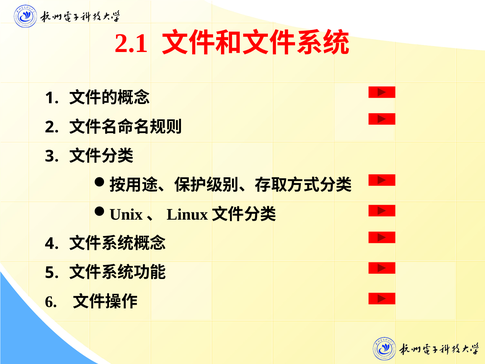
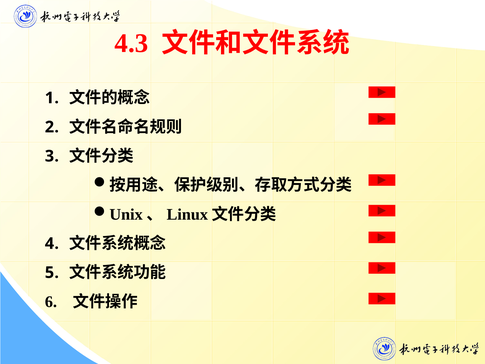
2.1: 2.1 -> 4.3
